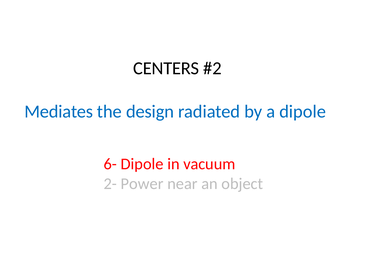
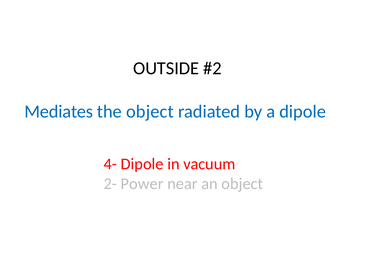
CENTERS: CENTERS -> OUTSIDE
the design: design -> object
6-: 6- -> 4-
